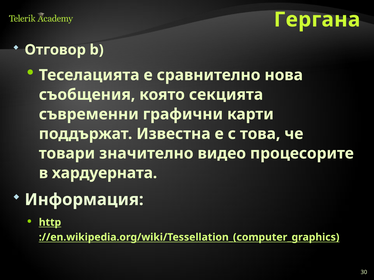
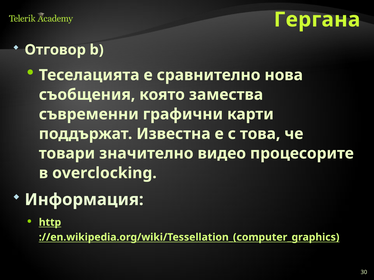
секцията: секцията -> замества
хардуерната: хардуерната -> overclocking
